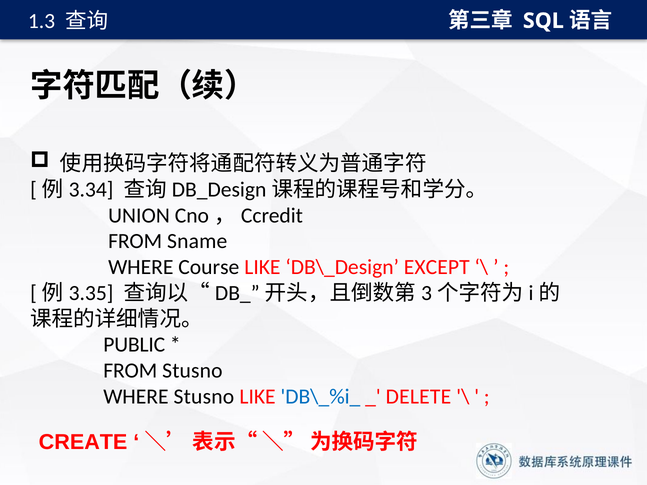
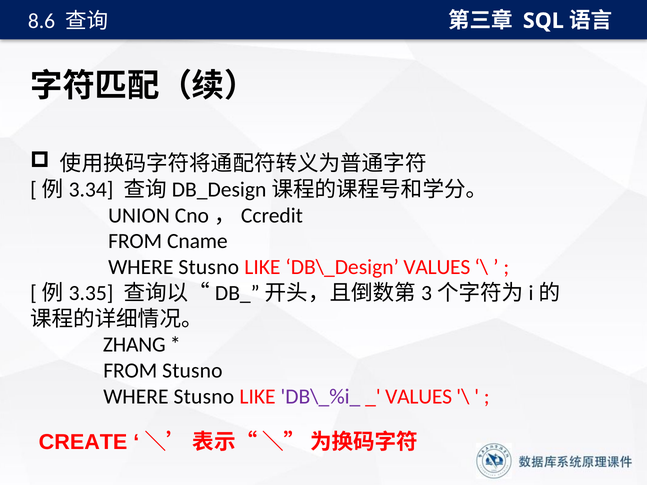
1.3: 1.3 -> 8.6
Sname: Sname -> Cname
Course at (209, 267): Course -> Stusno
DB\_Design EXCEPT: EXCEPT -> VALUES
PUBLIC: PUBLIC -> ZHANG
DB\_%i_ colour: blue -> purple
DELETE at (418, 397): DELETE -> VALUES
